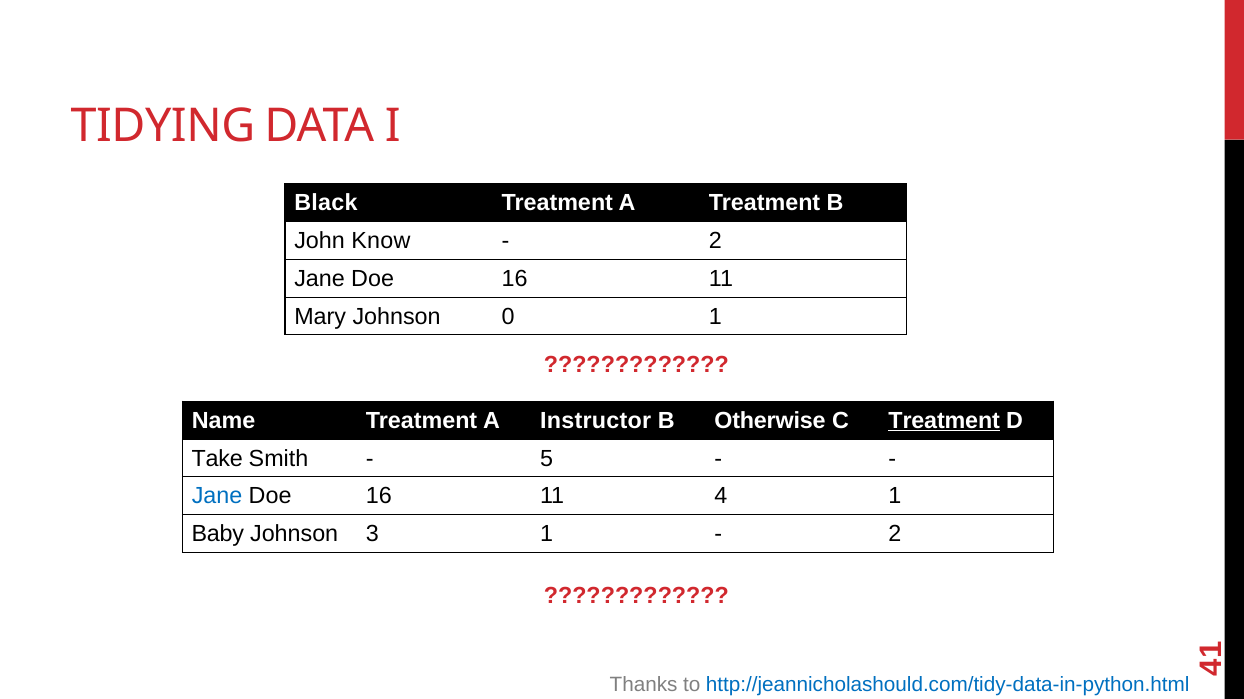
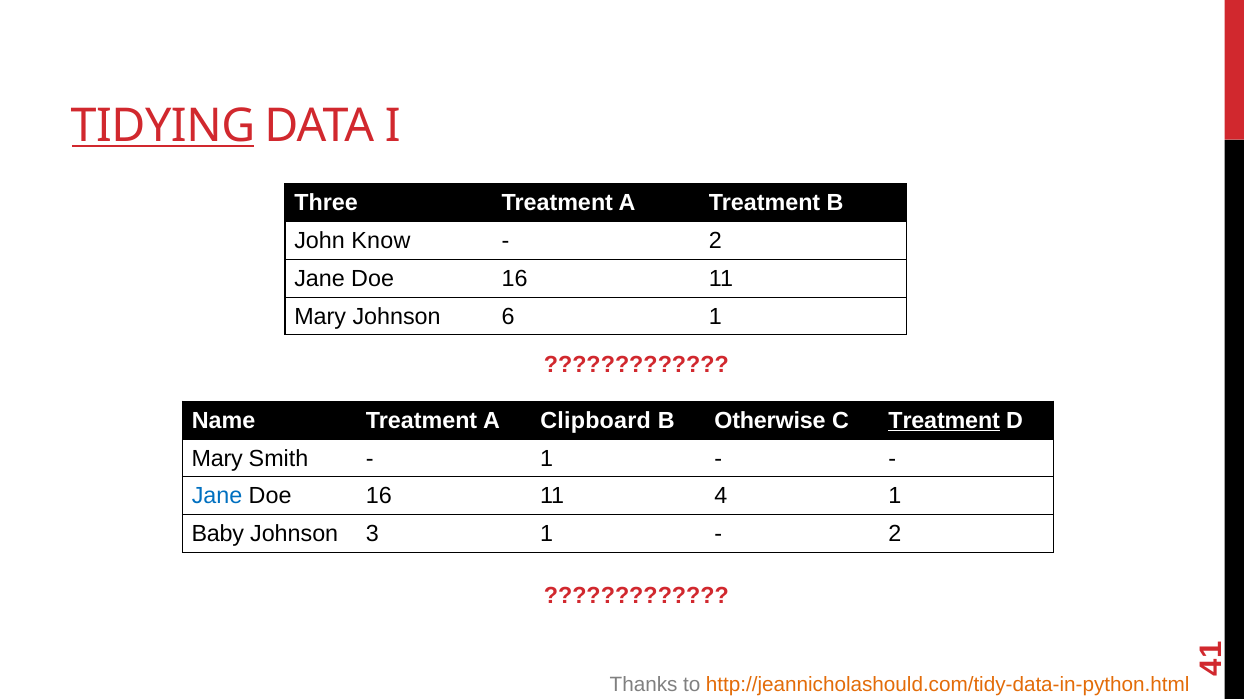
TIDYING underline: none -> present
Black: Black -> Three
0: 0 -> 6
Instructor: Instructor -> Clipboard
Take at (217, 459): Take -> Mary
5 at (547, 459): 5 -> 1
http://jeannicholashould.com/tidy-data-in-python.html colour: blue -> orange
